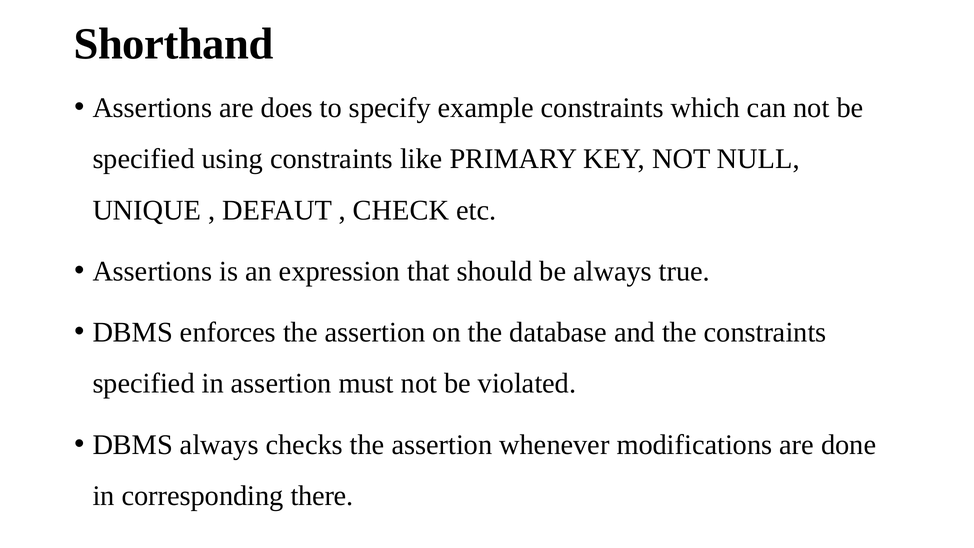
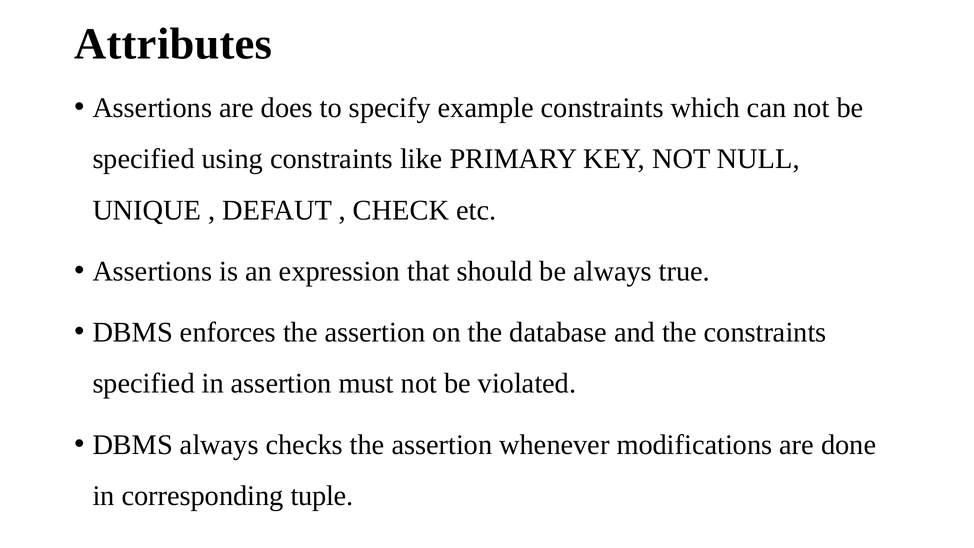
Shorthand: Shorthand -> Attributes
there: there -> tuple
